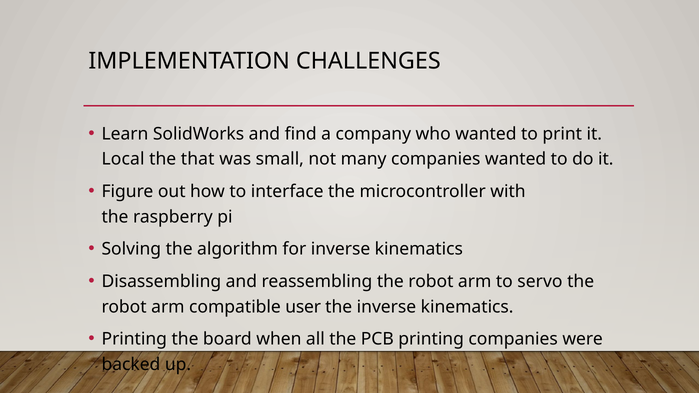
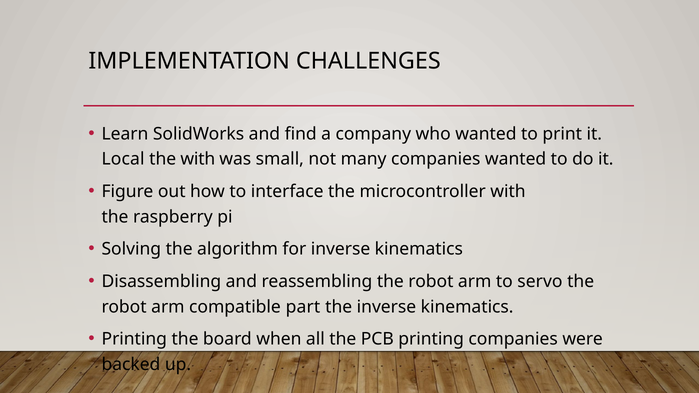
the that: that -> with
user: user -> part
